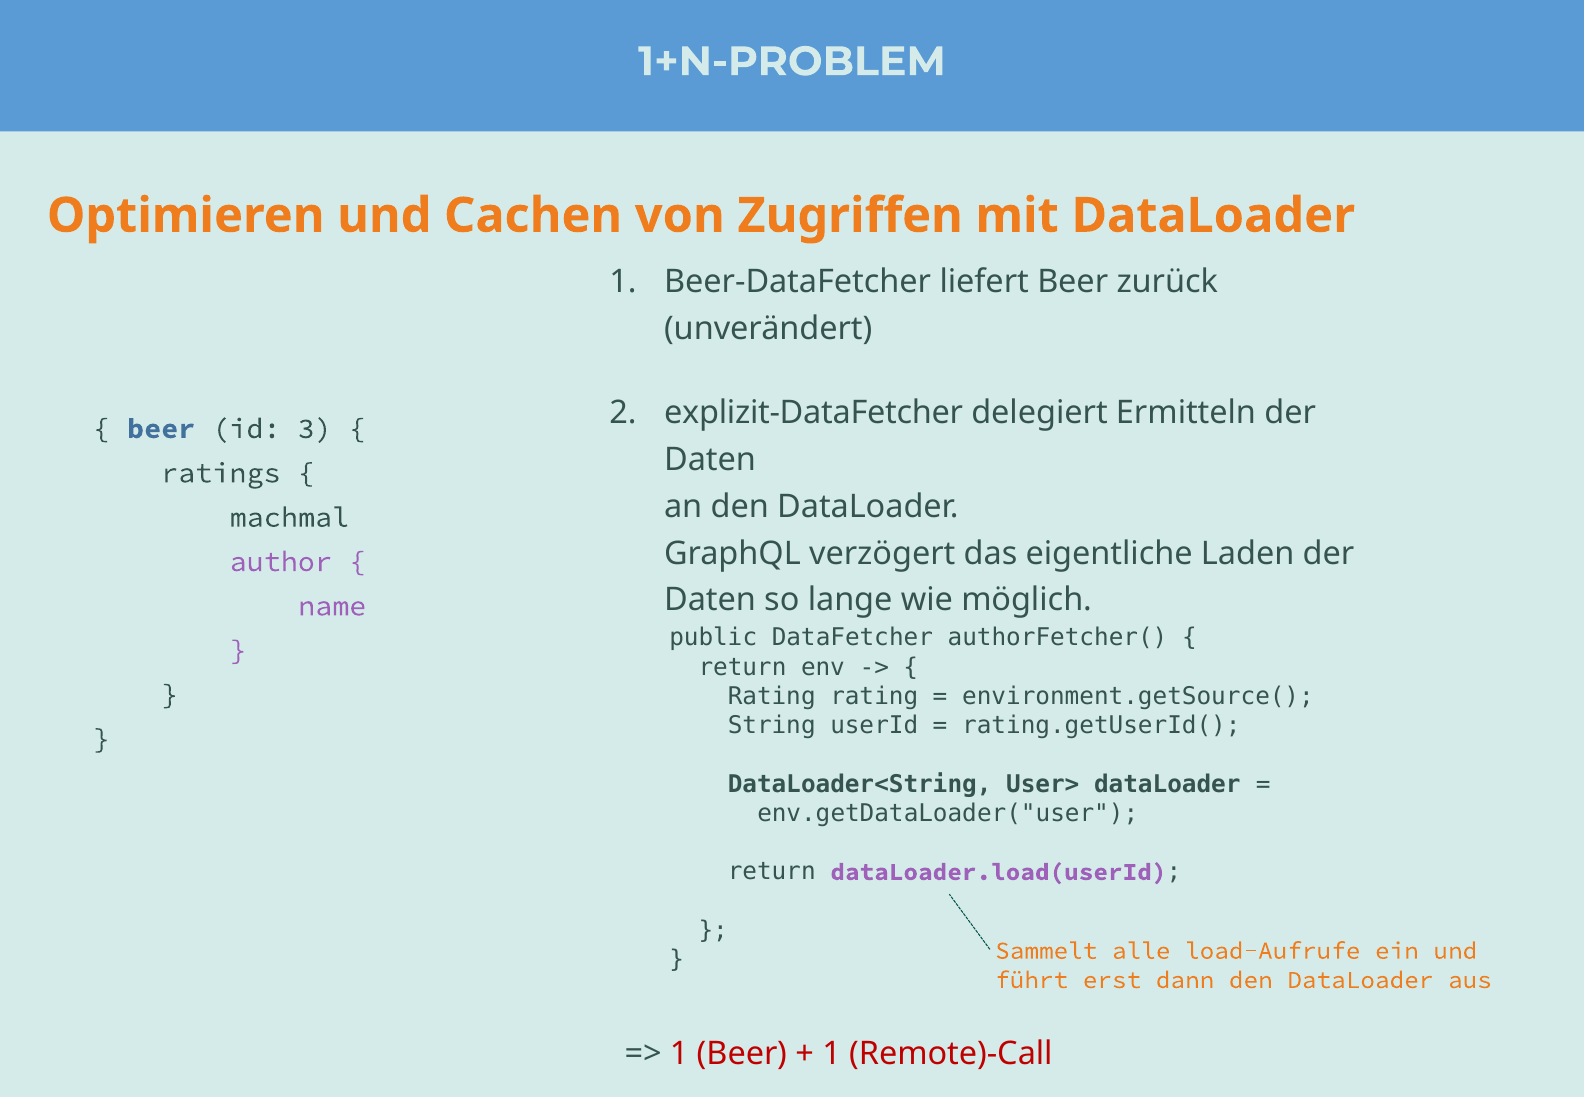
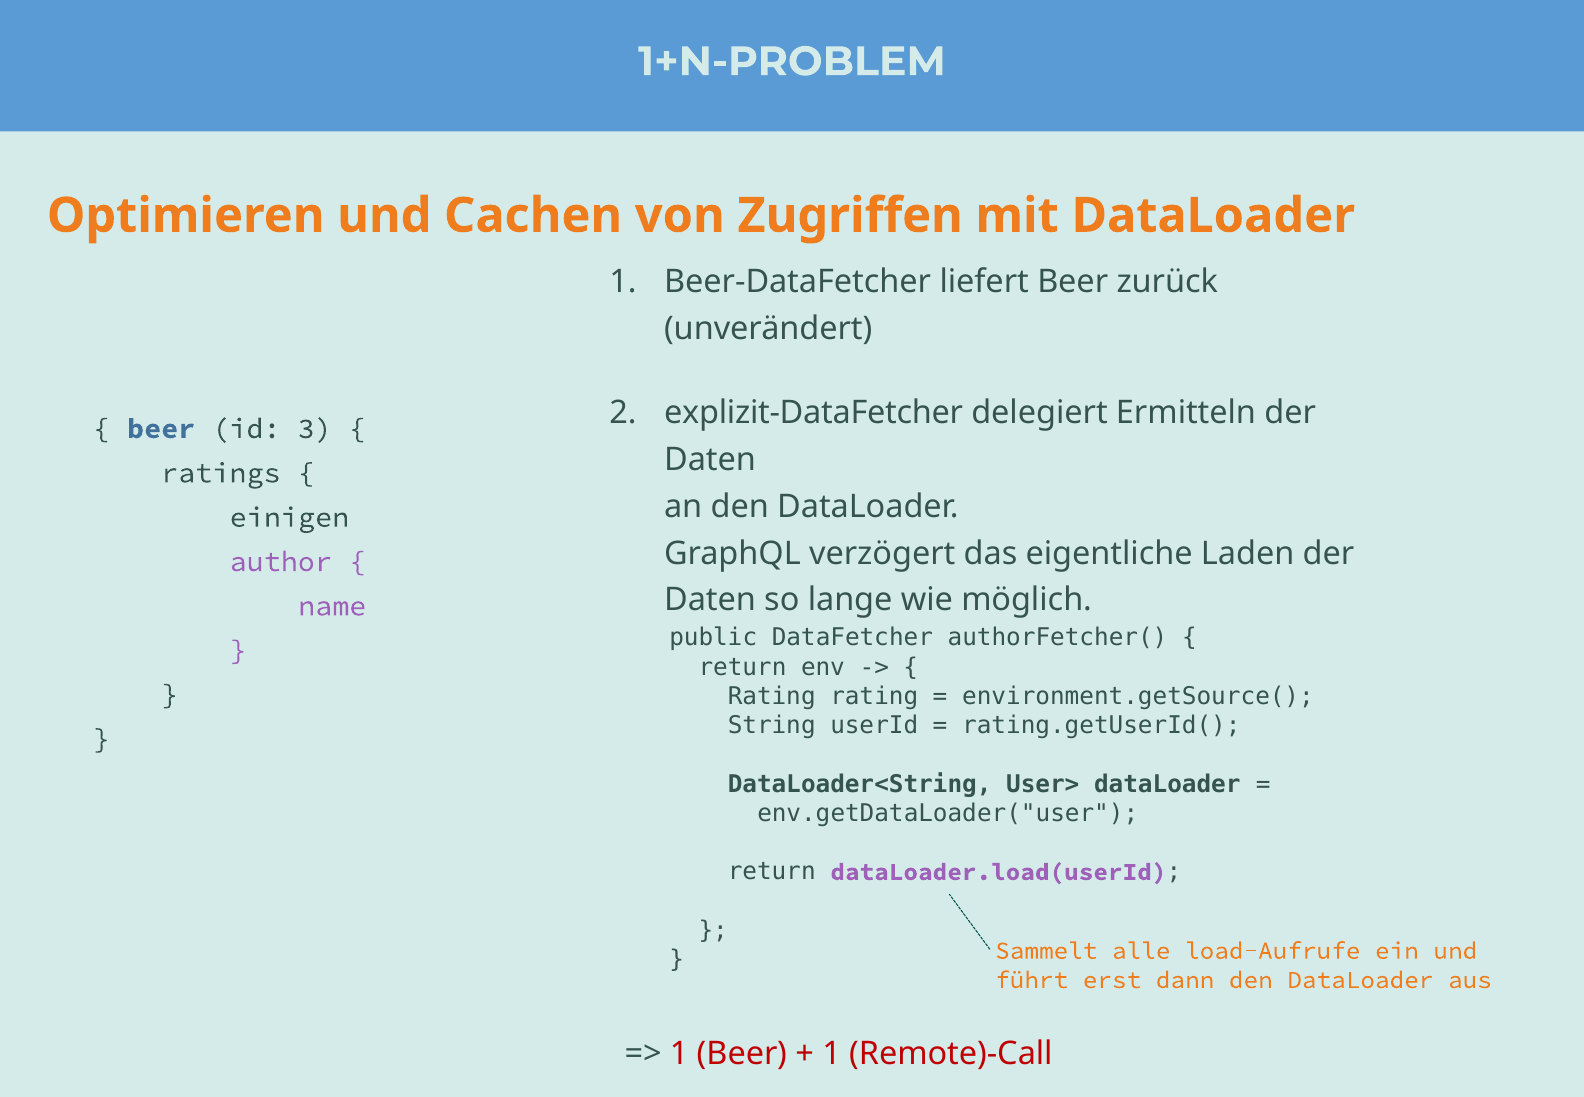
machmal: machmal -> einigen
